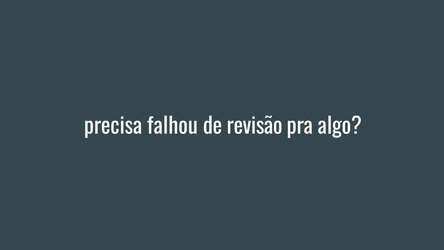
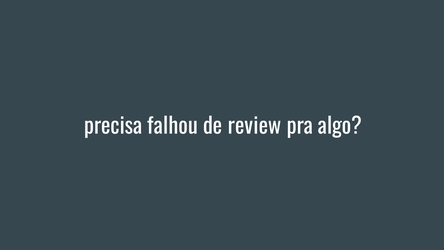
revisão: revisão -> review
